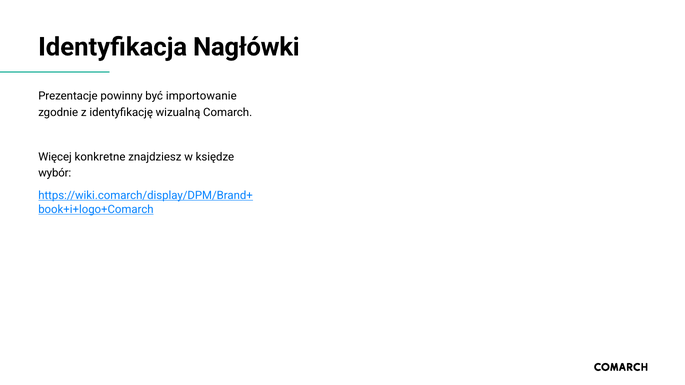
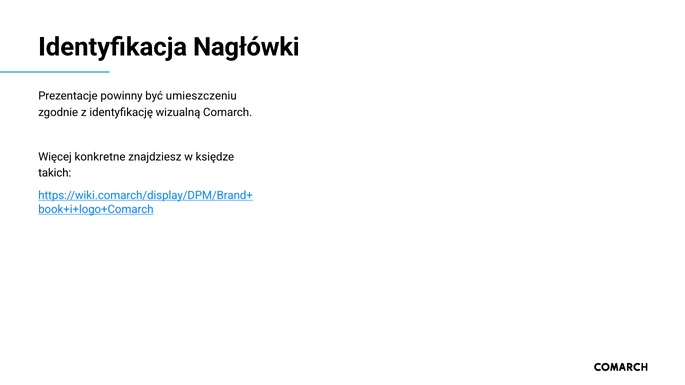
importowanie: importowanie -> umieszczeniu
wybór: wybór -> takich
